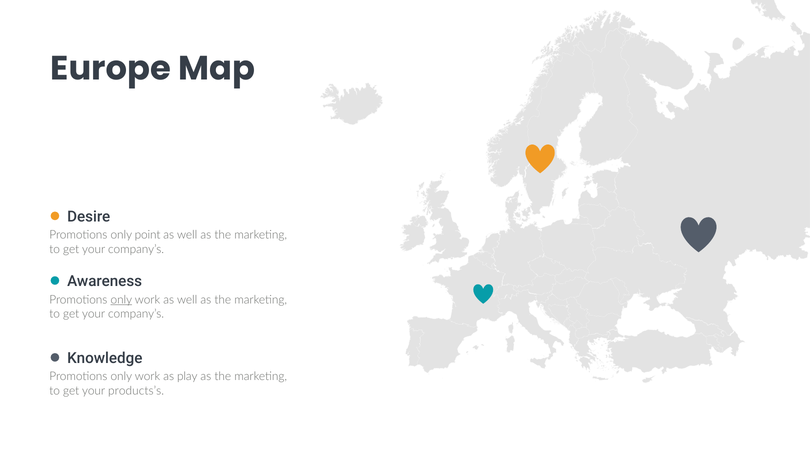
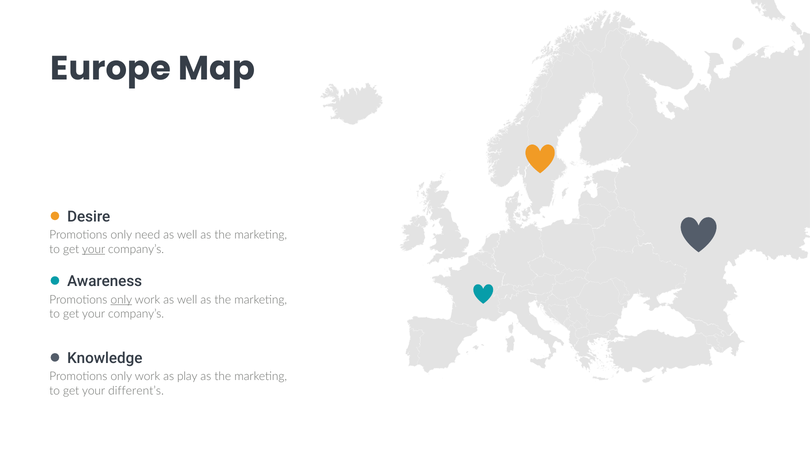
point: point -> need
your at (94, 249) underline: none -> present
products’s: products’s -> different’s
